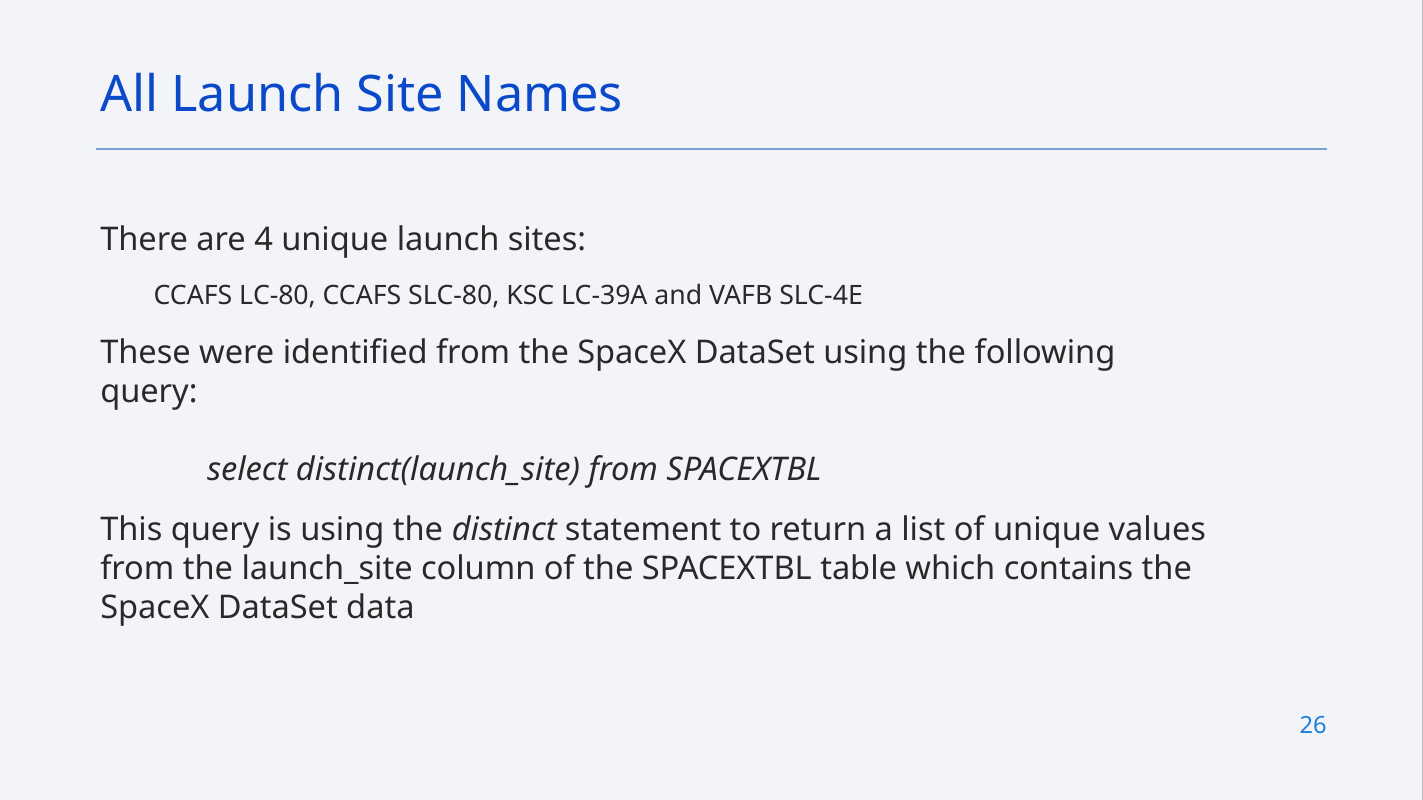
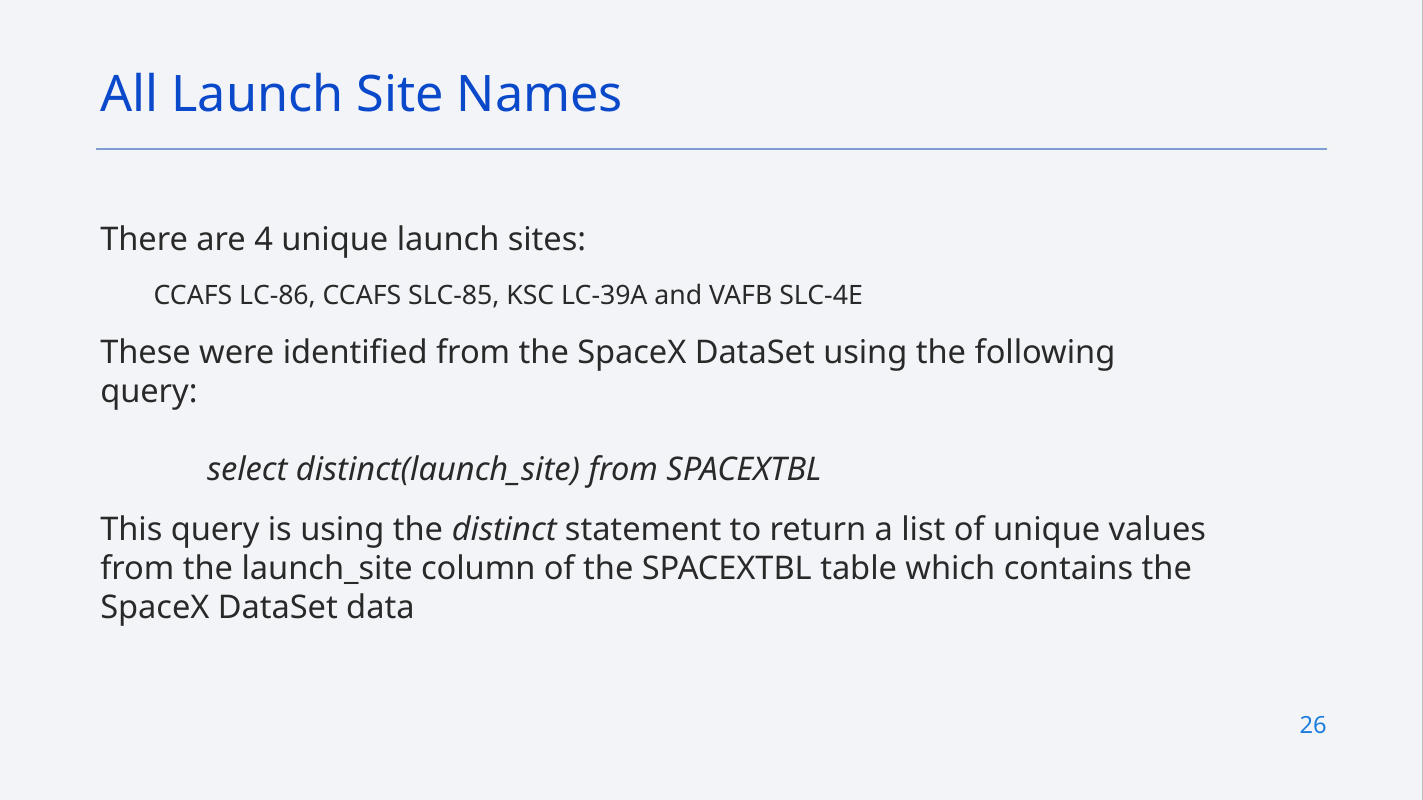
LC-80: LC-80 -> LC-86
SLC-80: SLC-80 -> SLC-85
